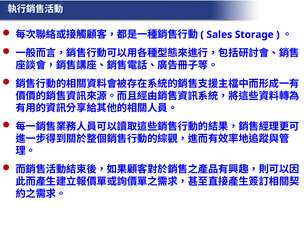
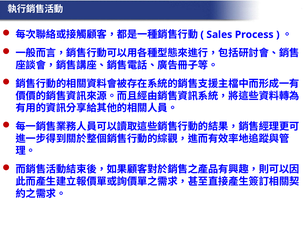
Storage: Storage -> Process
